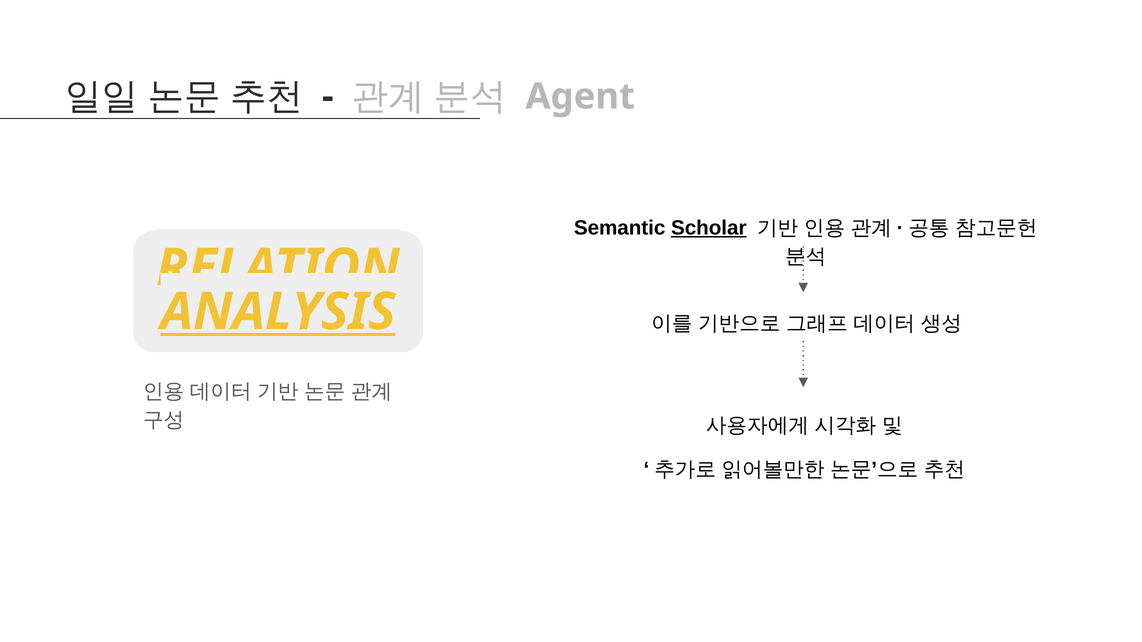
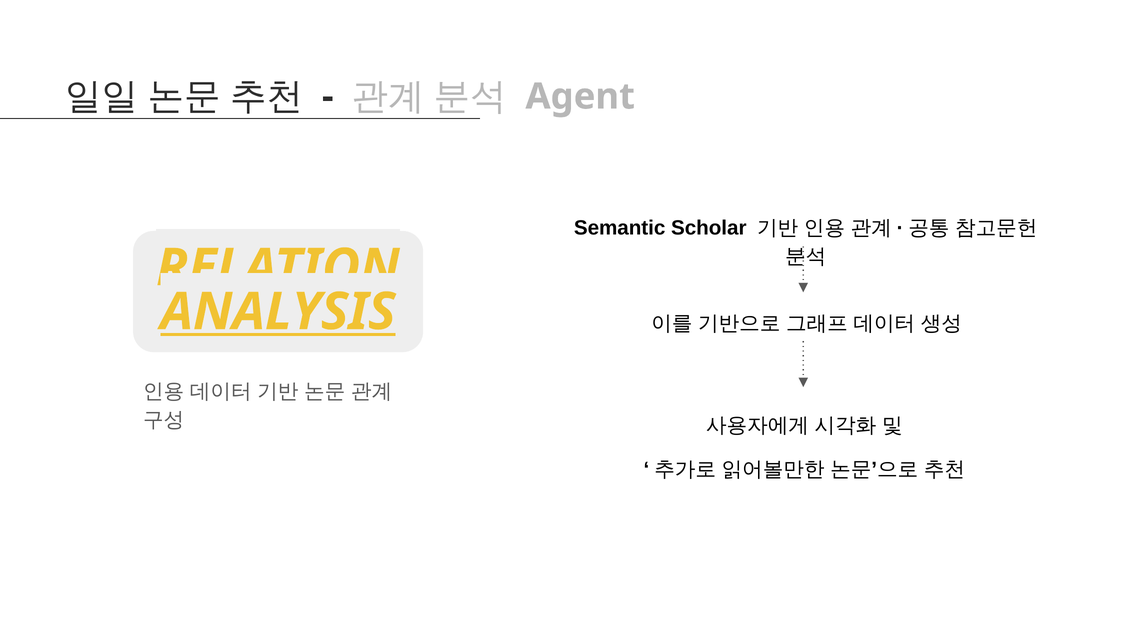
Scholar underline: present -> none
